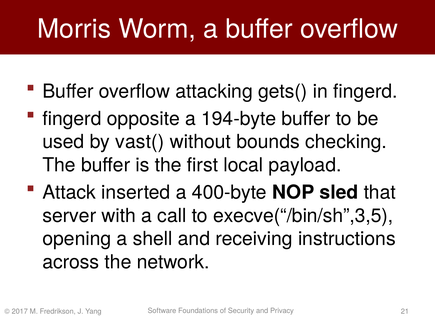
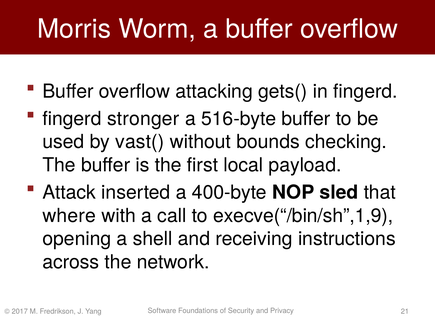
opposite: opposite -> stronger
194-byte: 194-byte -> 516-byte
server: server -> where
execve(“/bin/sh”,3,5: execve(“/bin/sh”,3,5 -> execve(“/bin/sh”,1,9
